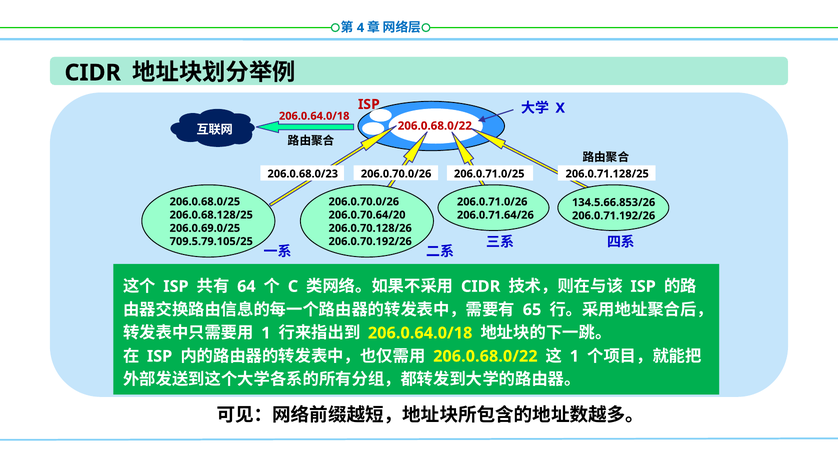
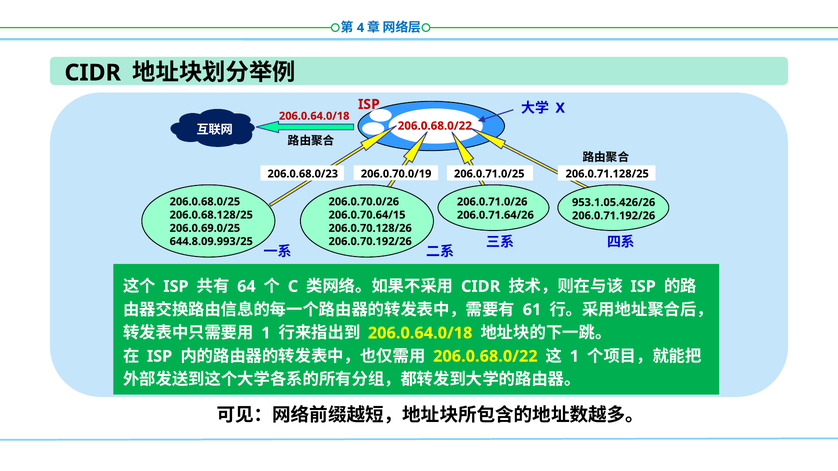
206.0.70.0/26 at (396, 174): 206.0.70.0/26 -> 206.0.70.0/19
134.5.66.853/26: 134.5.66.853/26 -> 953.1.05.426/26
206.0.70.64/20: 206.0.70.64/20 -> 206.0.70.64/15
709.5.79.105/25: 709.5.79.105/25 -> 644.8.09.993/25
65: 65 -> 61
